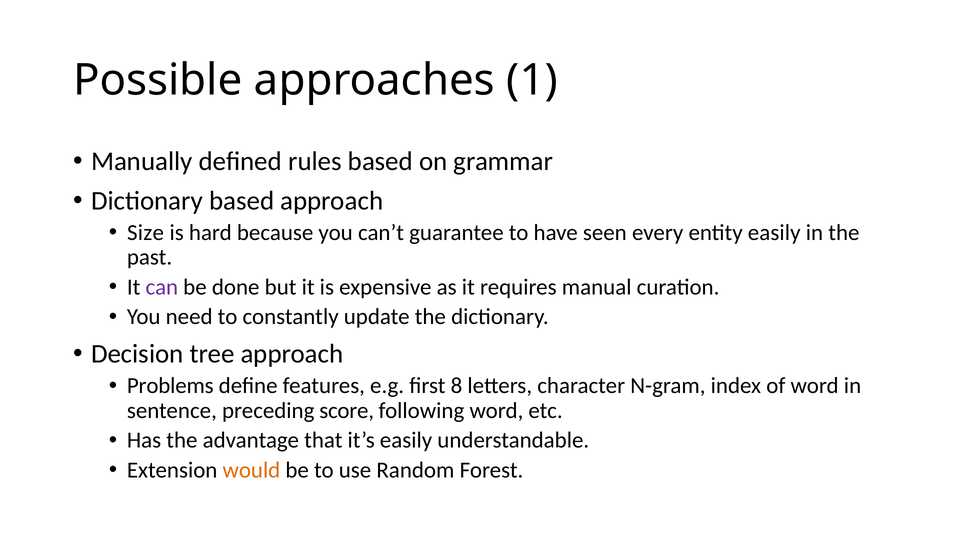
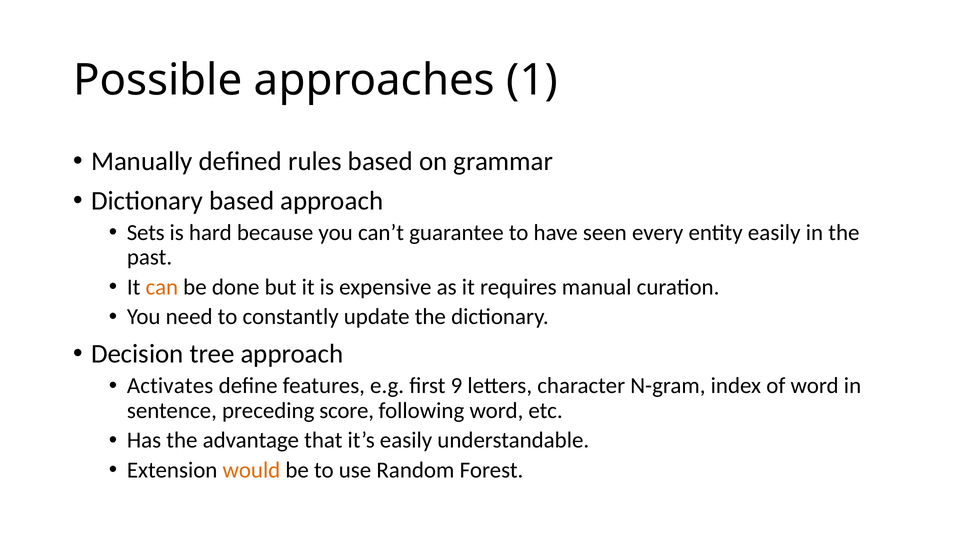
Size: Size -> Sets
can colour: purple -> orange
Problems: Problems -> Activates
8: 8 -> 9
